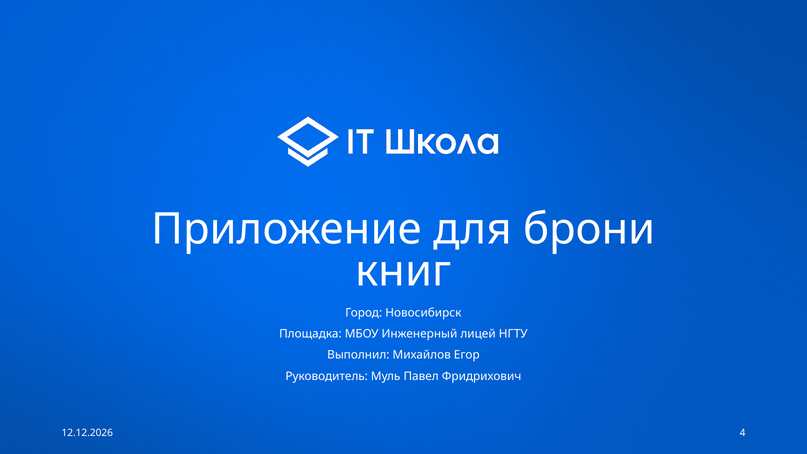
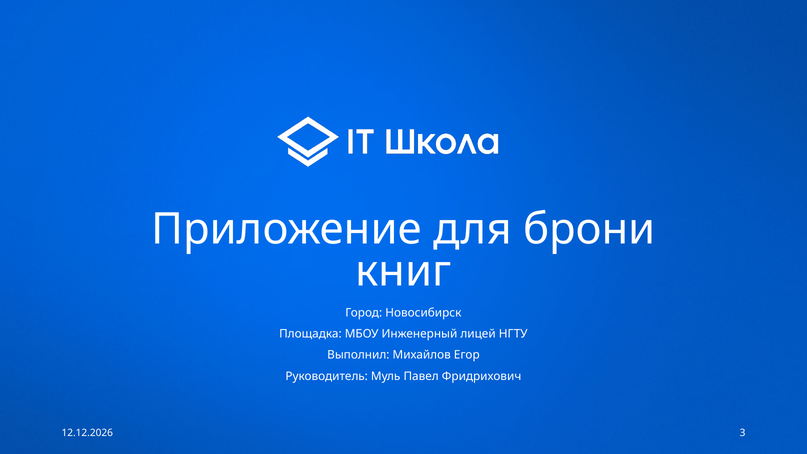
4: 4 -> 3
